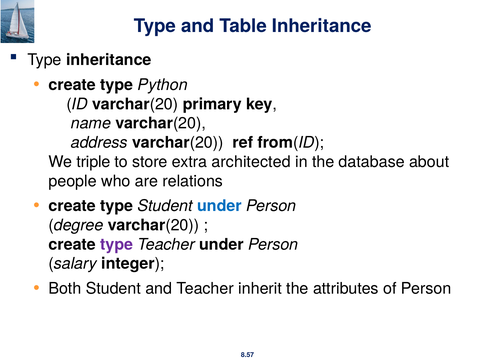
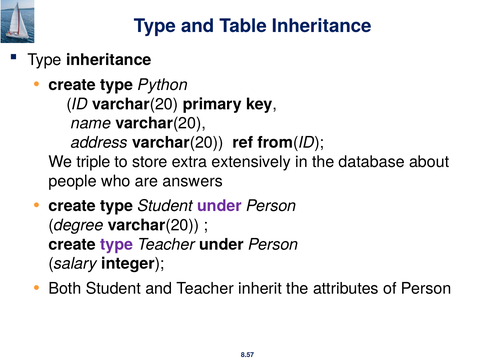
architected: architected -> extensively
relations: relations -> answers
under at (219, 206) colour: blue -> purple
